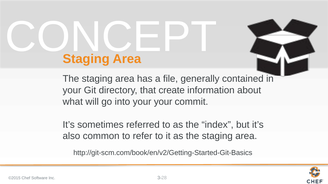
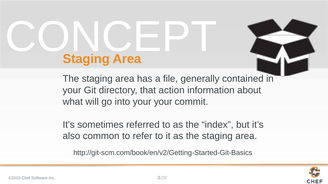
create: create -> action
